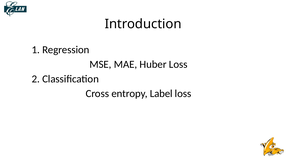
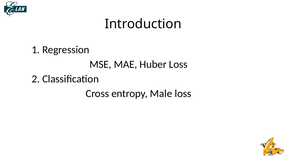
Label: Label -> Male
